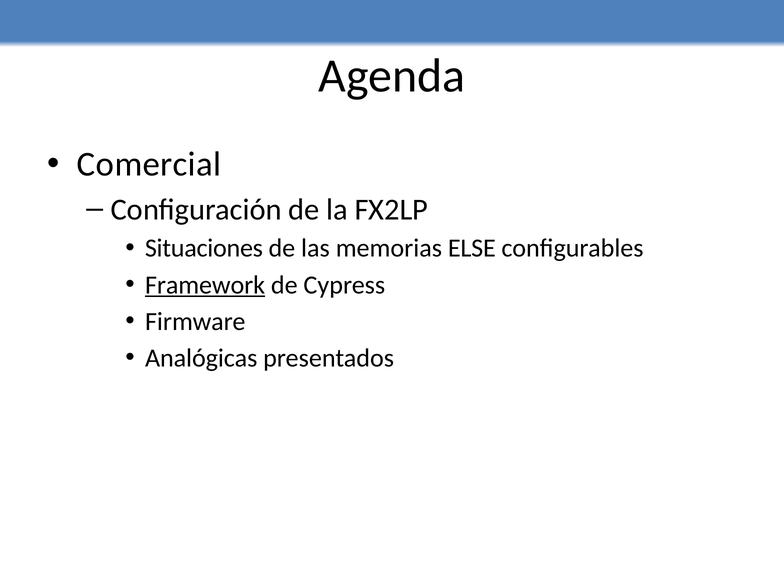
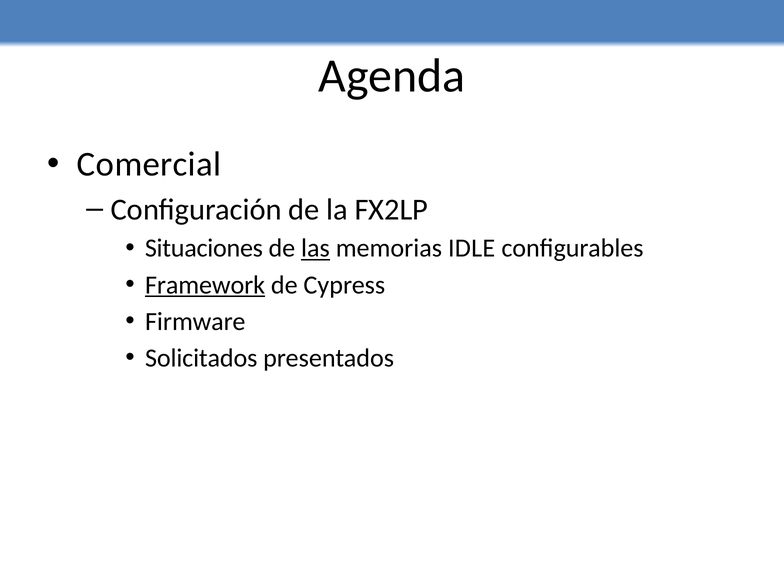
las underline: none -> present
ELSE: ELSE -> IDLE
Analógicas: Analógicas -> Solicitados
